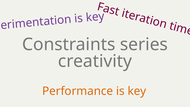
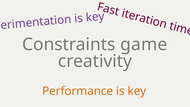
series: series -> game
